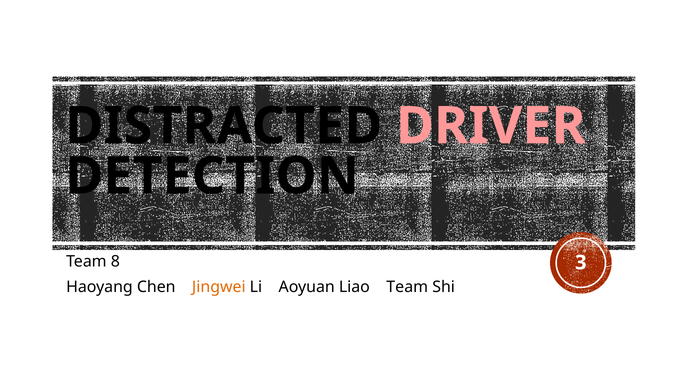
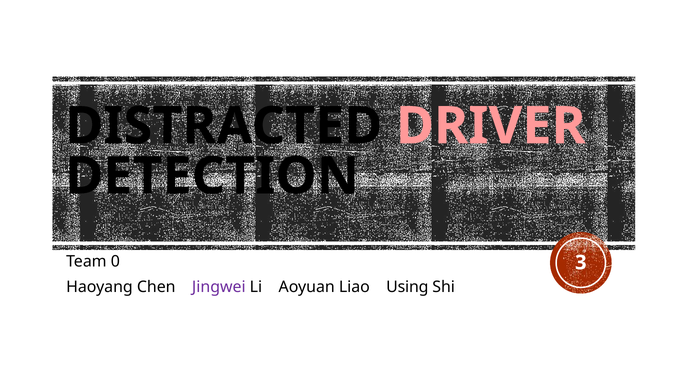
8: 8 -> 0
Jingwei colour: orange -> purple
Liao Team: Team -> Using
